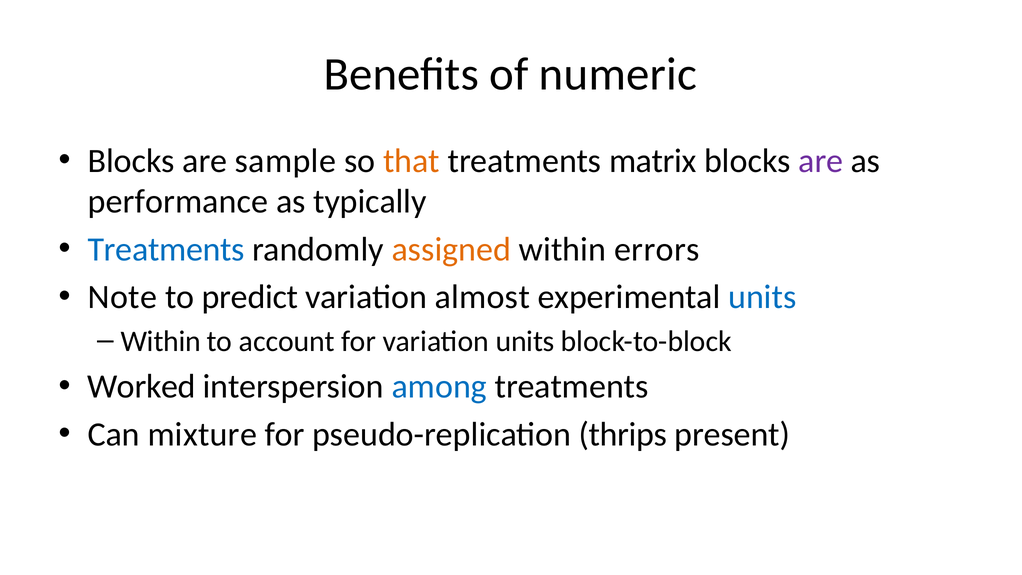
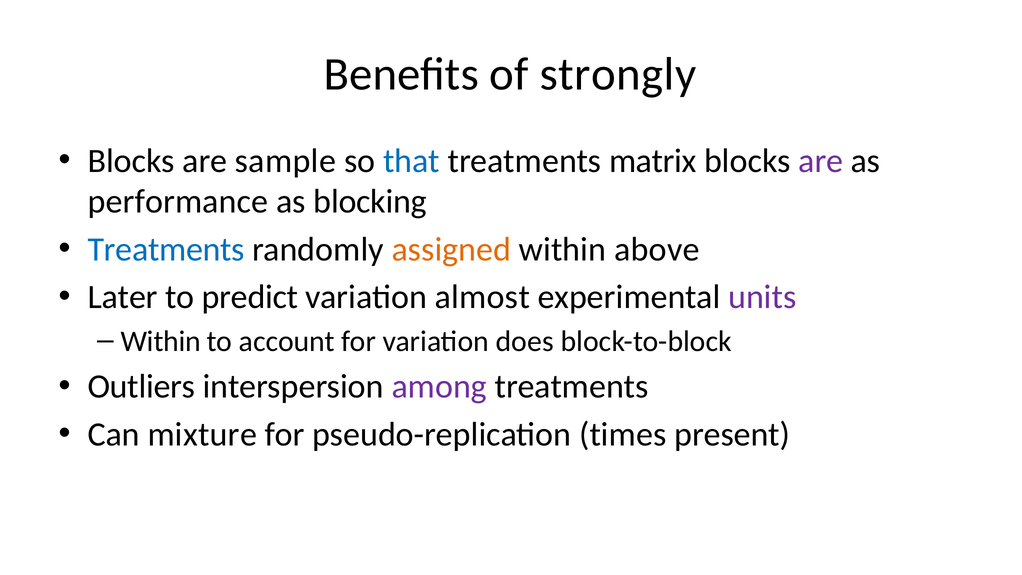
numeric: numeric -> strongly
that colour: orange -> blue
typically: typically -> blocking
errors: errors -> above
Note: Note -> Later
units at (762, 297) colour: blue -> purple
variation units: units -> does
Worked: Worked -> Outliers
among colour: blue -> purple
thrips: thrips -> times
